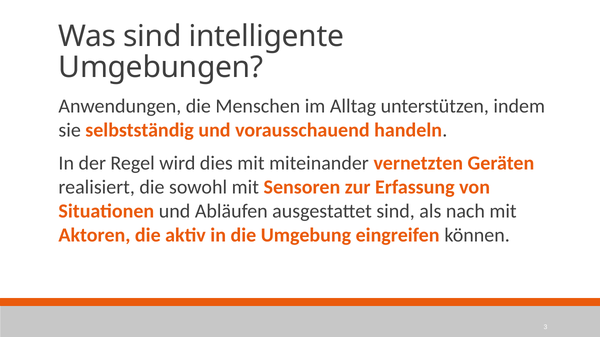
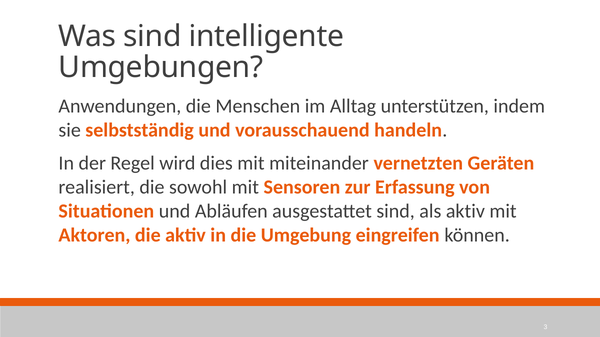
als nach: nach -> aktiv
